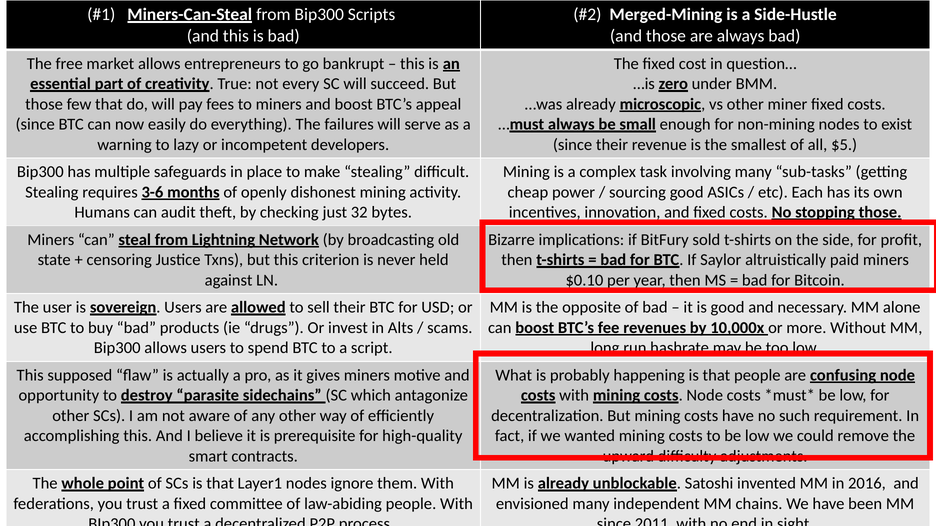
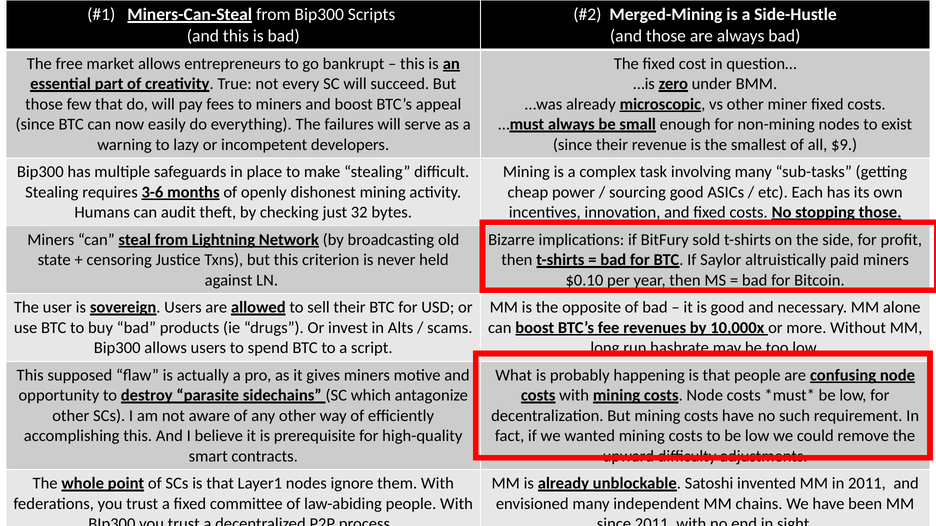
$5: $5 -> $9
in 2016: 2016 -> 2011
